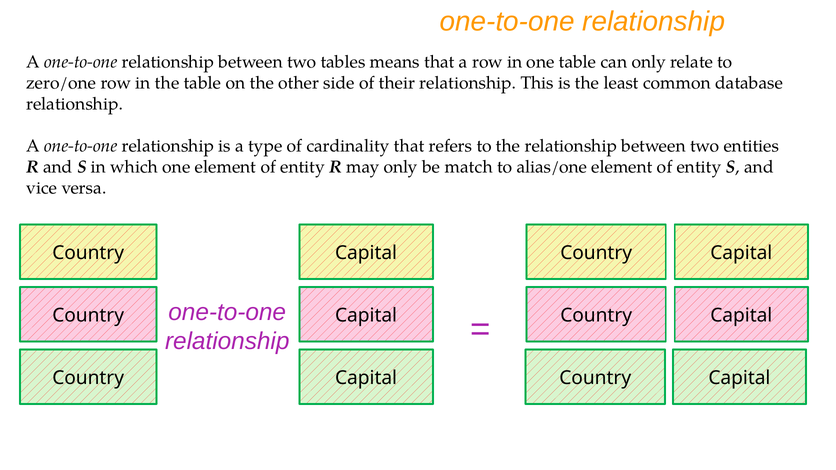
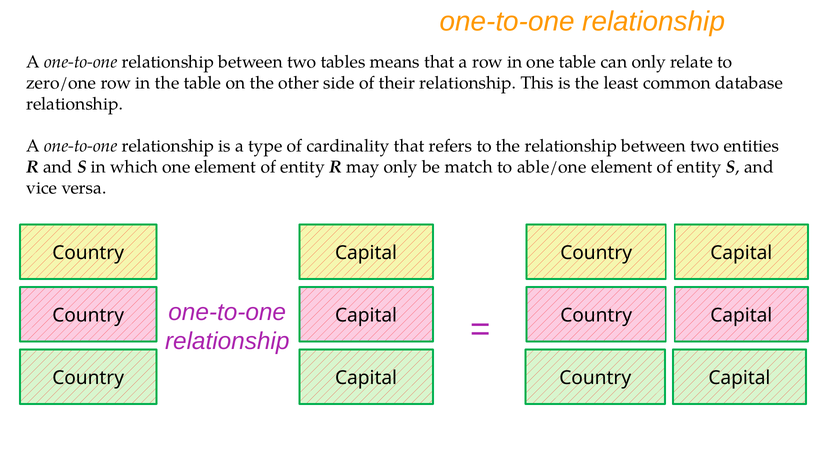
alias/one: alias/one -> able/one
